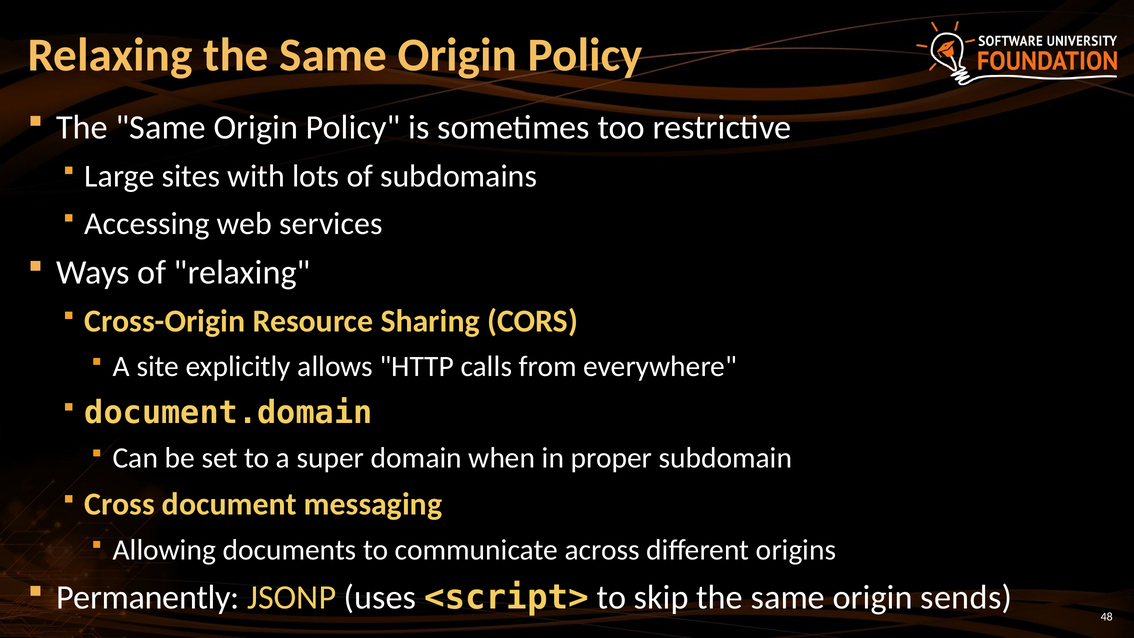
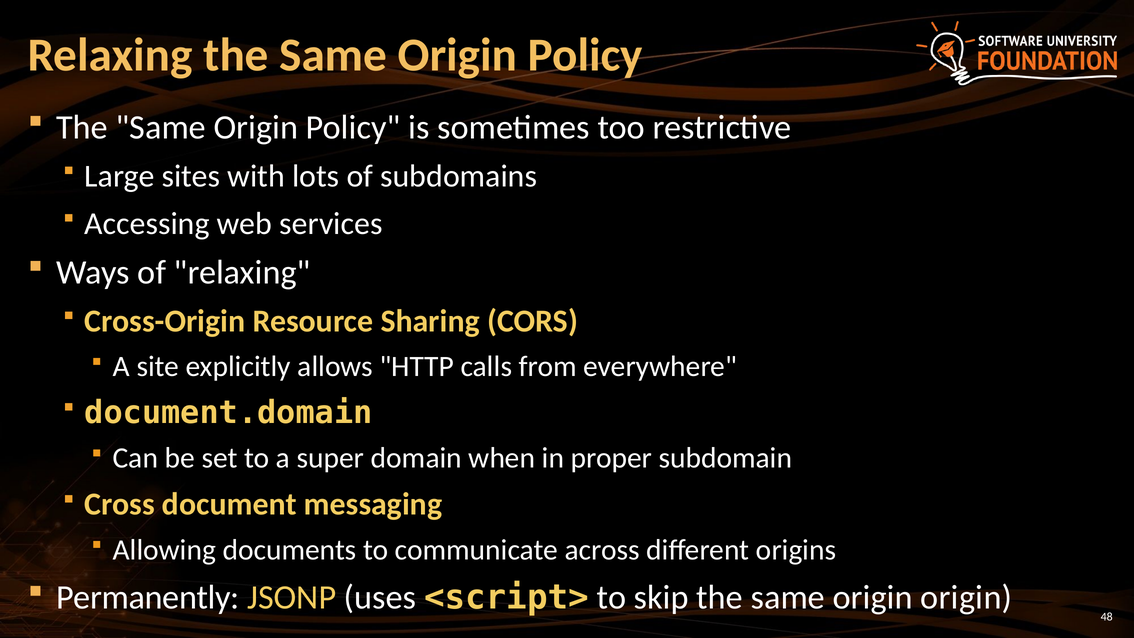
origin sends: sends -> origin
